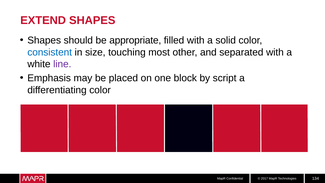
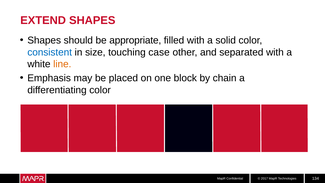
most: most -> case
line colour: purple -> orange
script: script -> chain
